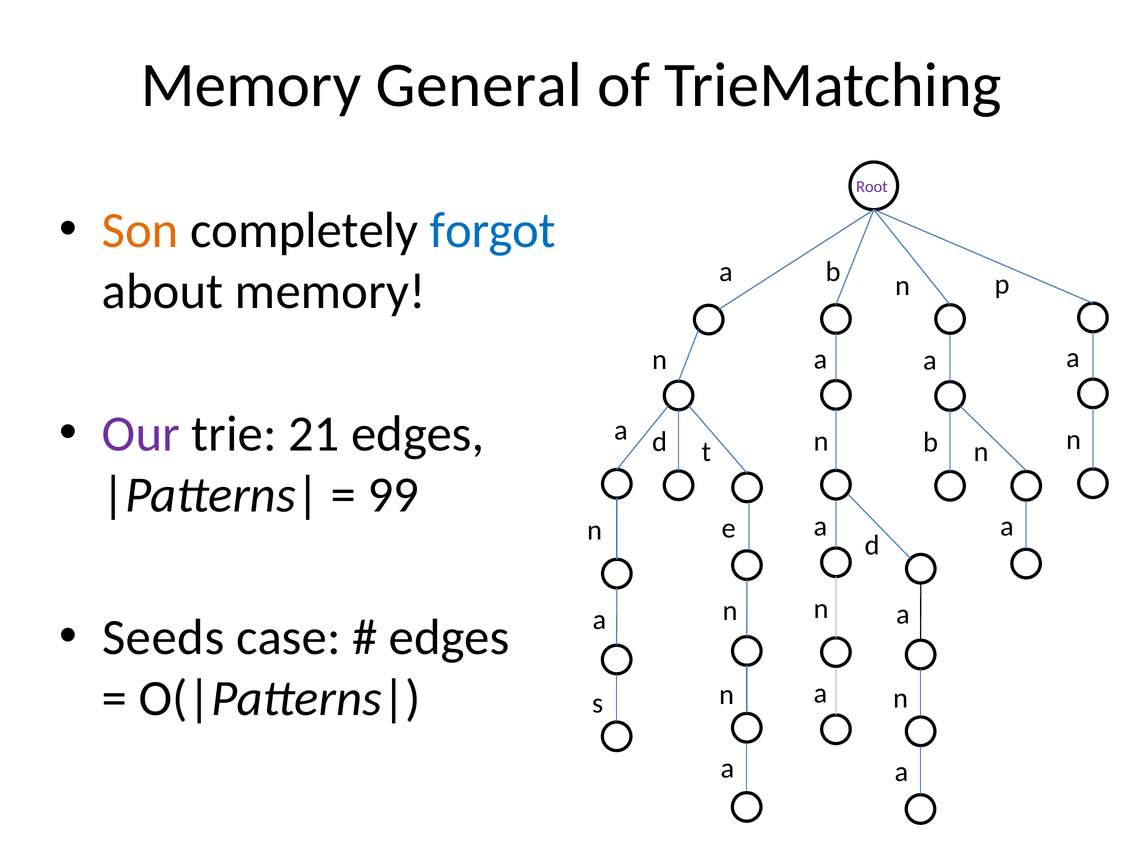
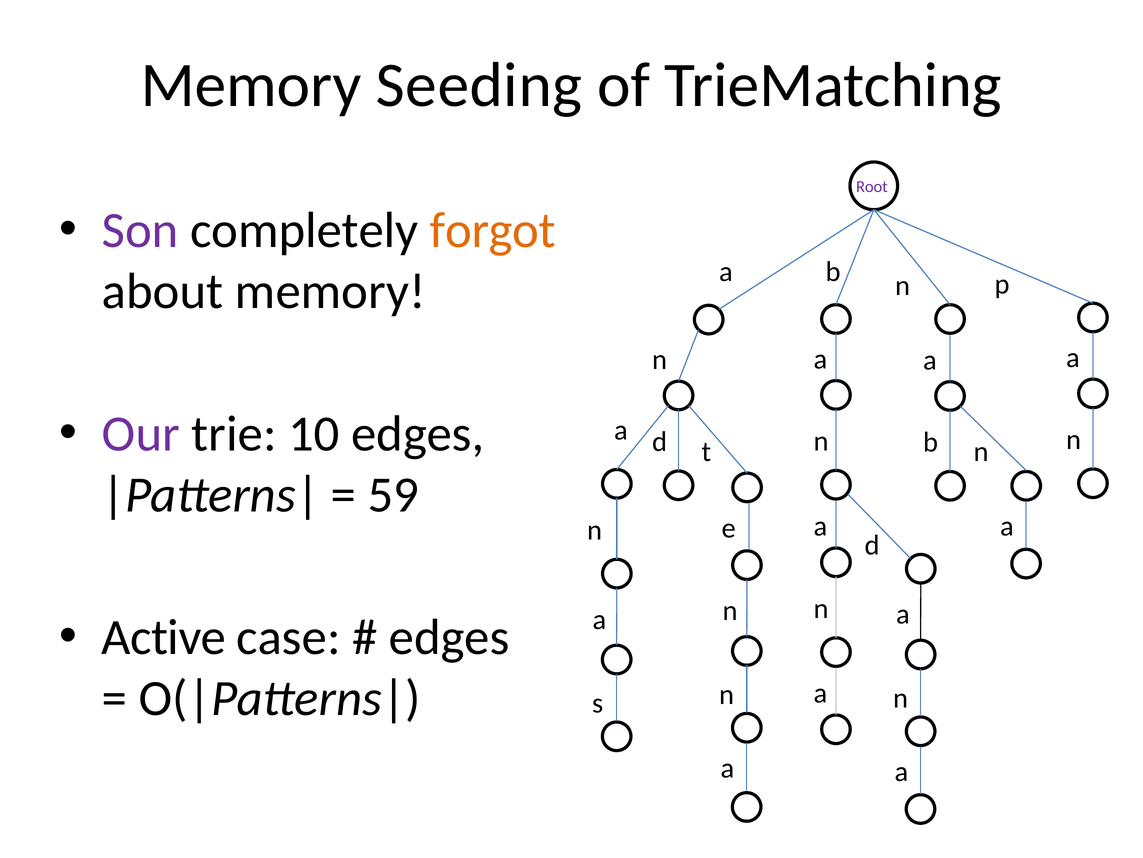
General: General -> Seeding
Son colour: orange -> purple
forgot colour: blue -> orange
21: 21 -> 10
99: 99 -> 59
Seeds: Seeds -> Active
